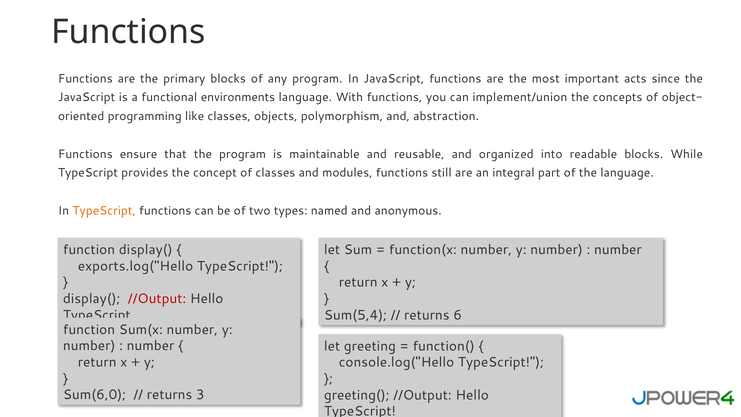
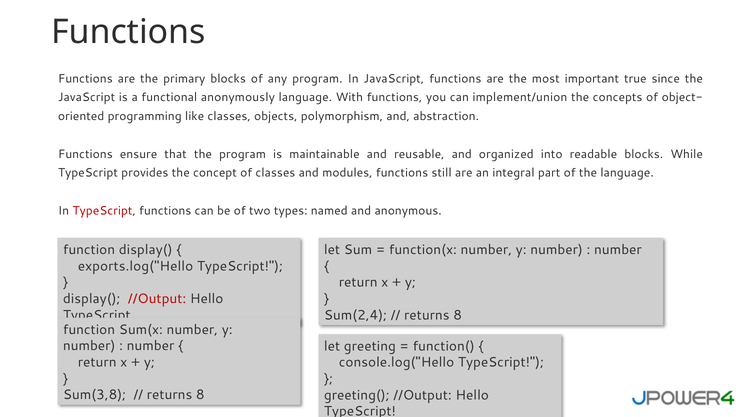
acts: acts -> true
environments: environments -> anonymously
TypeScript at (104, 210) colour: orange -> red
Sum(5,4: Sum(5,4 -> Sum(2,4
6 at (458, 315): 6 -> 8
Sum(6,0: Sum(6,0 -> Sum(3,8
3 at (200, 395): 3 -> 8
